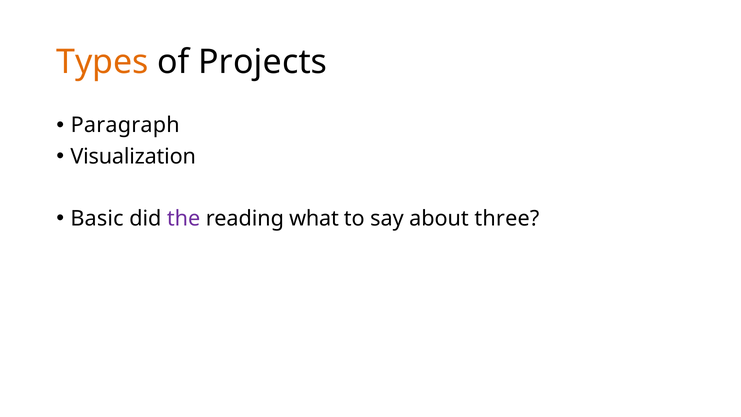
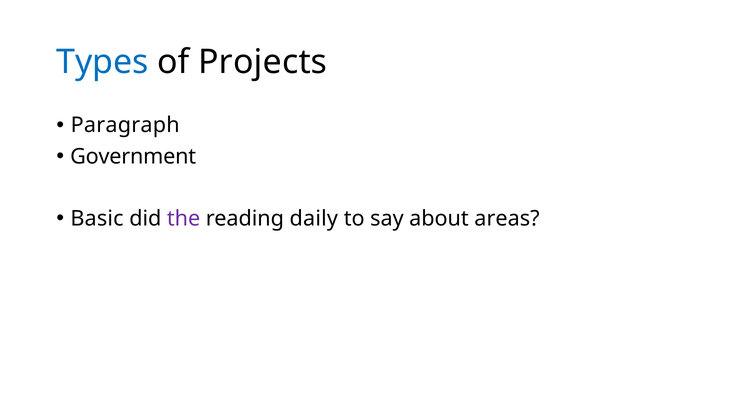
Types colour: orange -> blue
Visualization: Visualization -> Government
what: what -> daily
three: three -> areas
